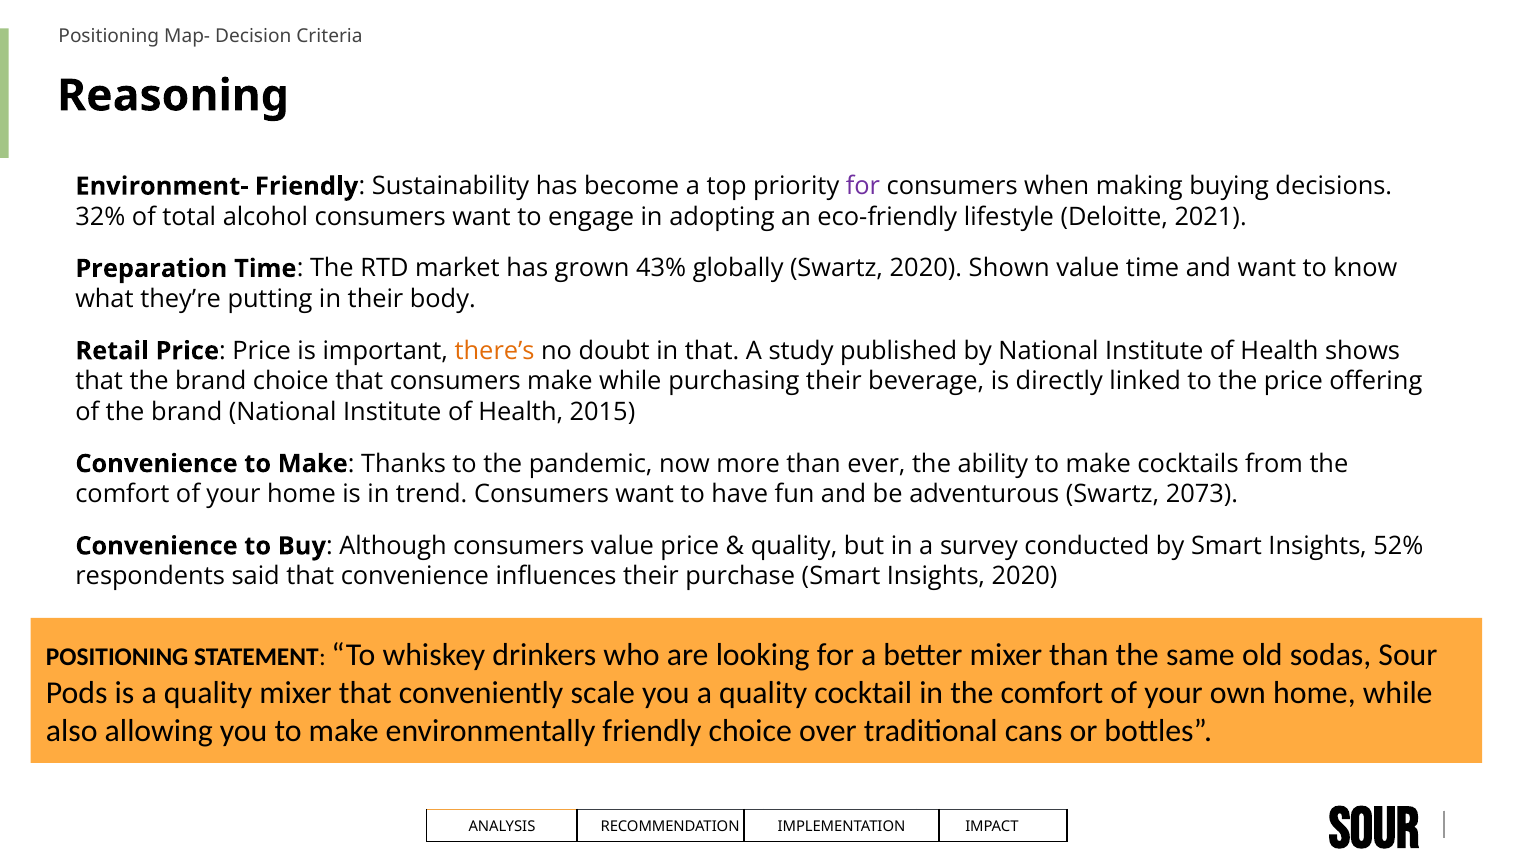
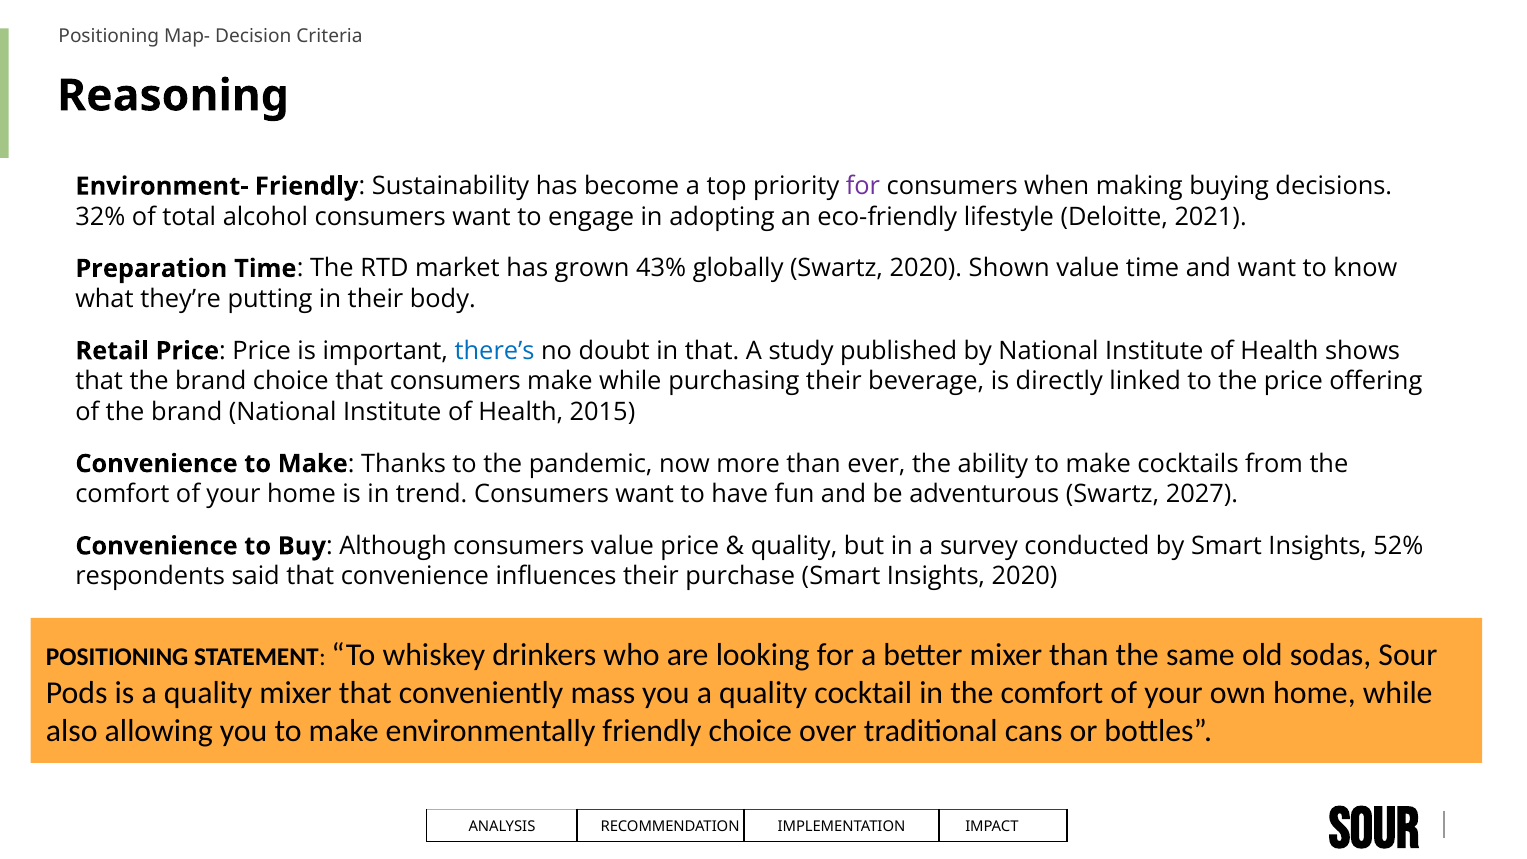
there’s colour: orange -> blue
2073: 2073 -> 2027
scale: scale -> mass
